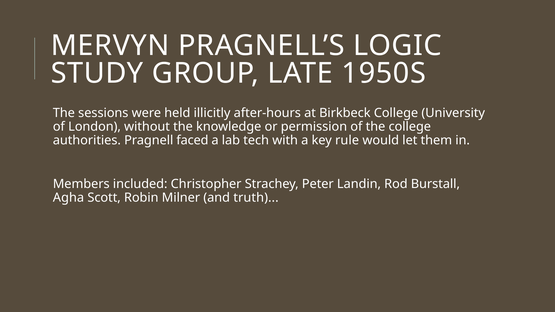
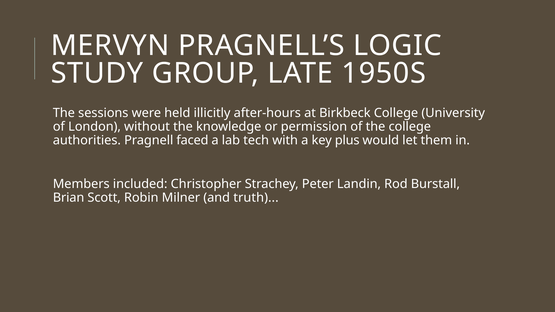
rule: rule -> plus
Agha: Agha -> Brian
